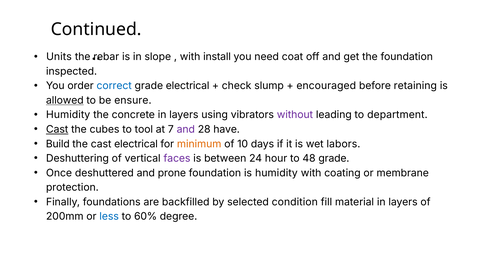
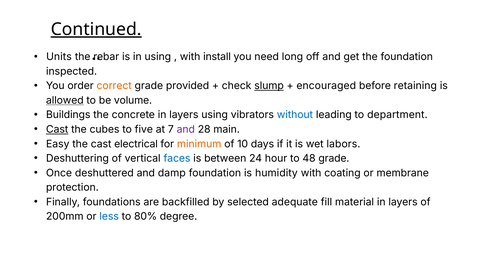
Continued underline: none -> present
in slope: slope -> using
coat: coat -> long
correct colour: blue -> orange
grade electrical: electrical -> provided
slump underline: none -> present
ensure: ensure -> volume
Humidity at (68, 115): Humidity -> Buildings
without colour: purple -> blue
tool: tool -> five
have: have -> main
Build: Build -> Easy
faces colour: purple -> blue
prone: prone -> damp
condition: condition -> adequate
60%: 60% -> 80%
